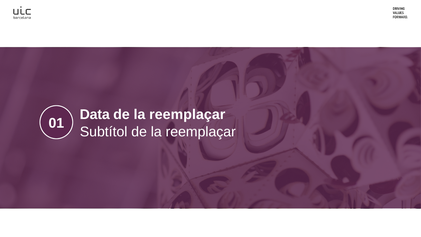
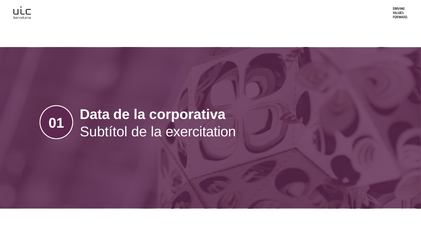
reemplaçar at (187, 114): reemplaçar -> corporativa
Subtítol de la reemplaçar: reemplaçar -> exercitation
